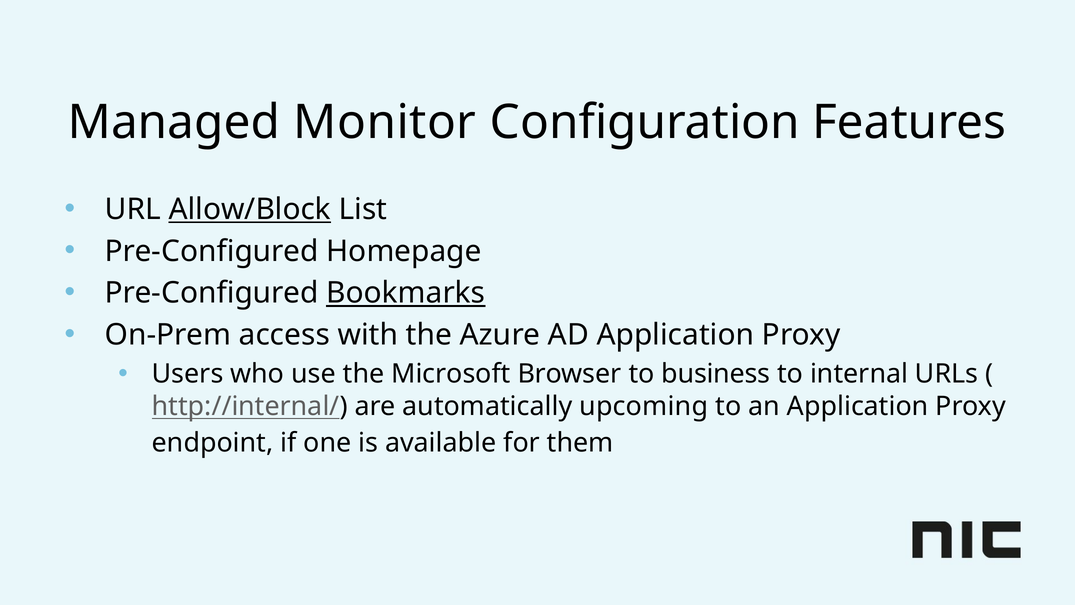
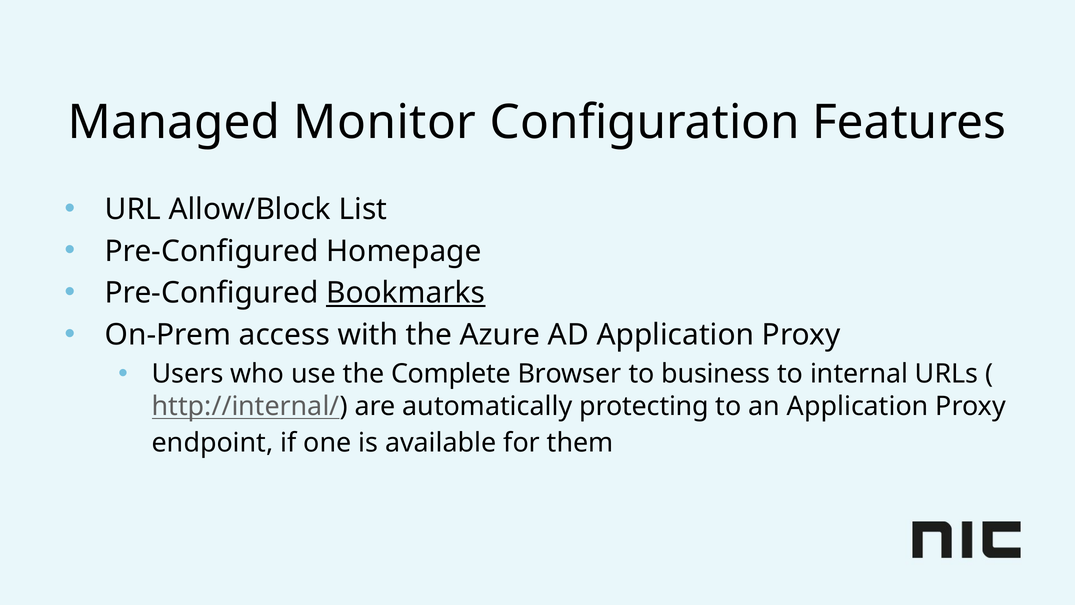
Allow/Block underline: present -> none
Microsoft: Microsoft -> Complete
upcoming: upcoming -> protecting
